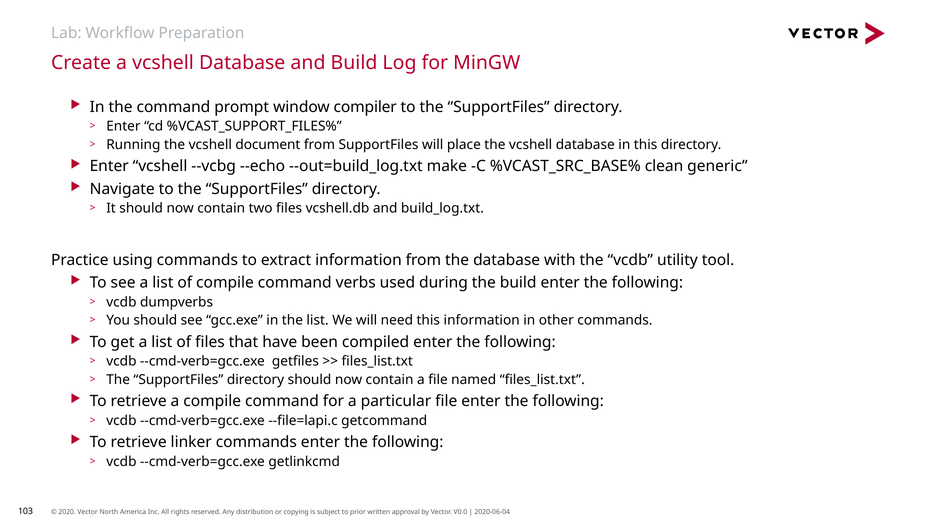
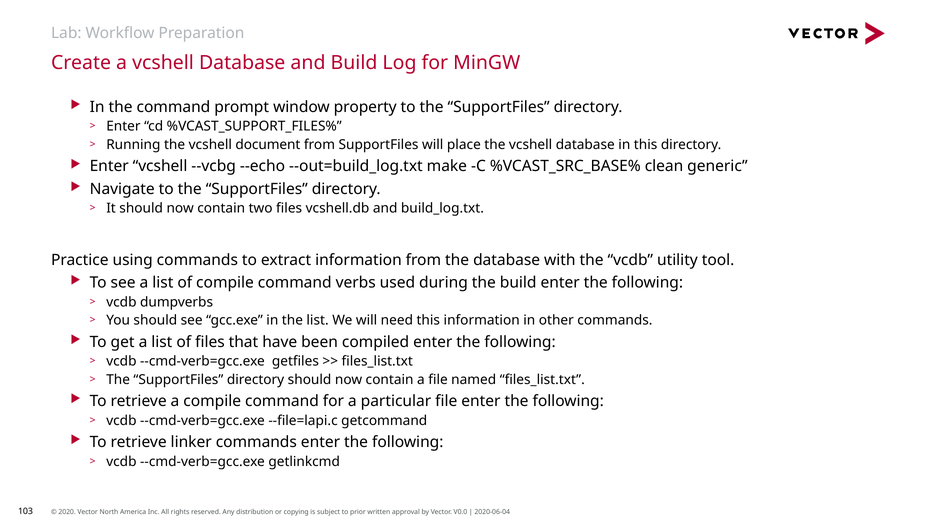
compiler: compiler -> property
